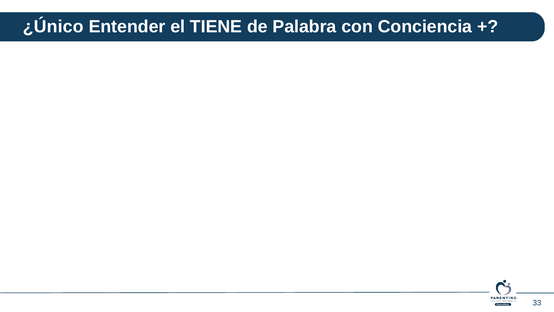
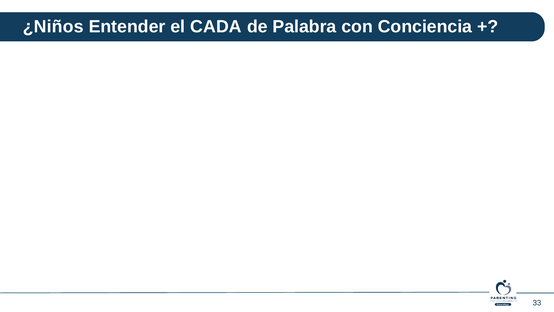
¿Único: ¿Único -> ¿Niños
TIENE: TIENE -> CADA
